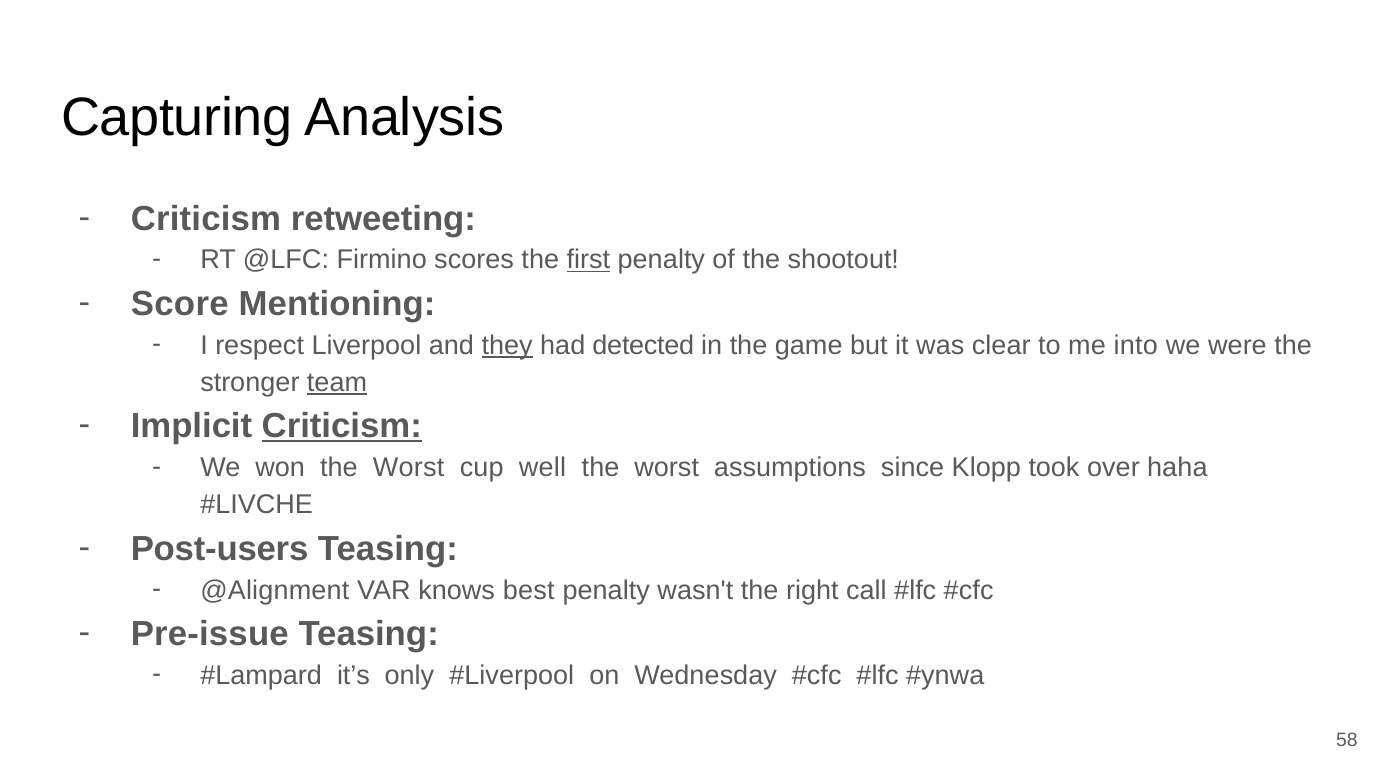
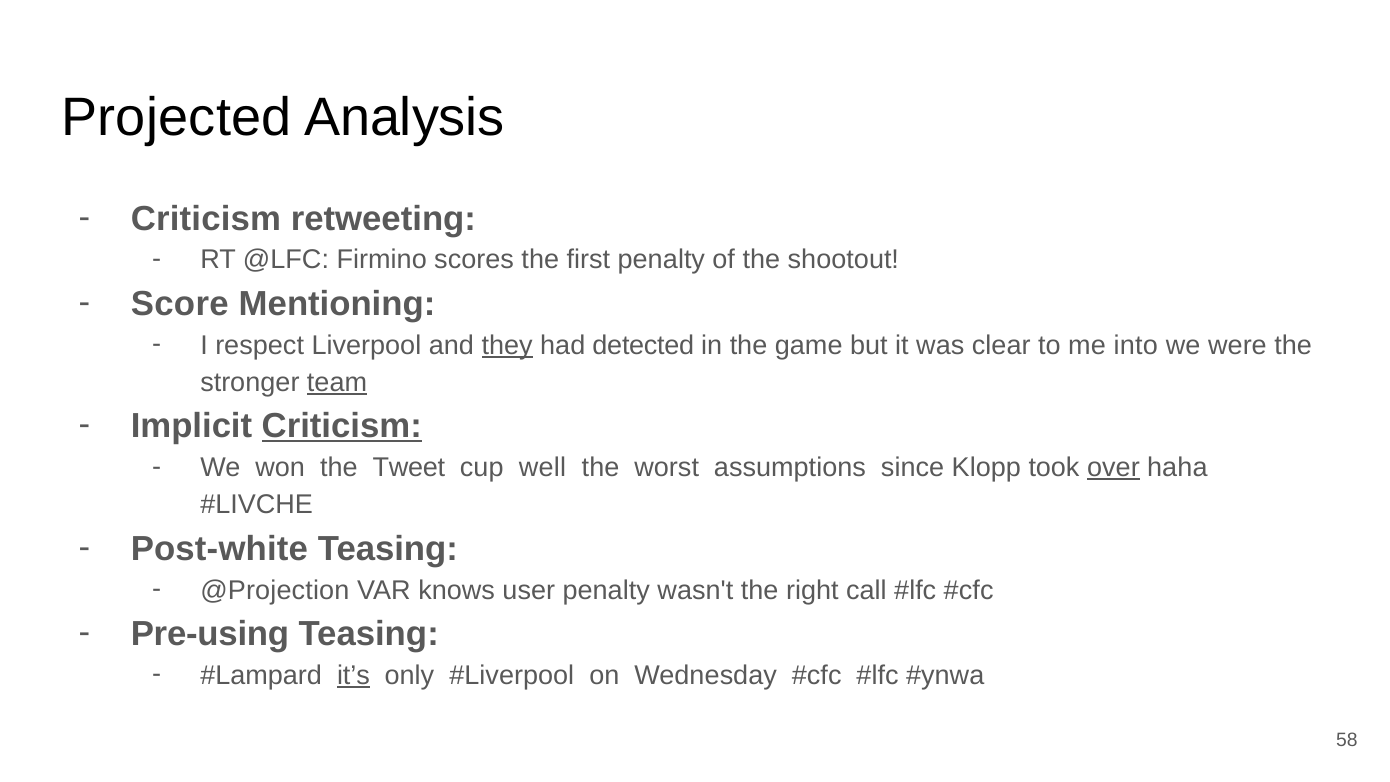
Capturing: Capturing -> Projected
first underline: present -> none
won the Worst: Worst -> Tweet
over underline: none -> present
Post-users: Post-users -> Post-white
@Alignment: @Alignment -> @Projection
best: best -> user
Pre-issue: Pre-issue -> Pre-using
it’s underline: none -> present
